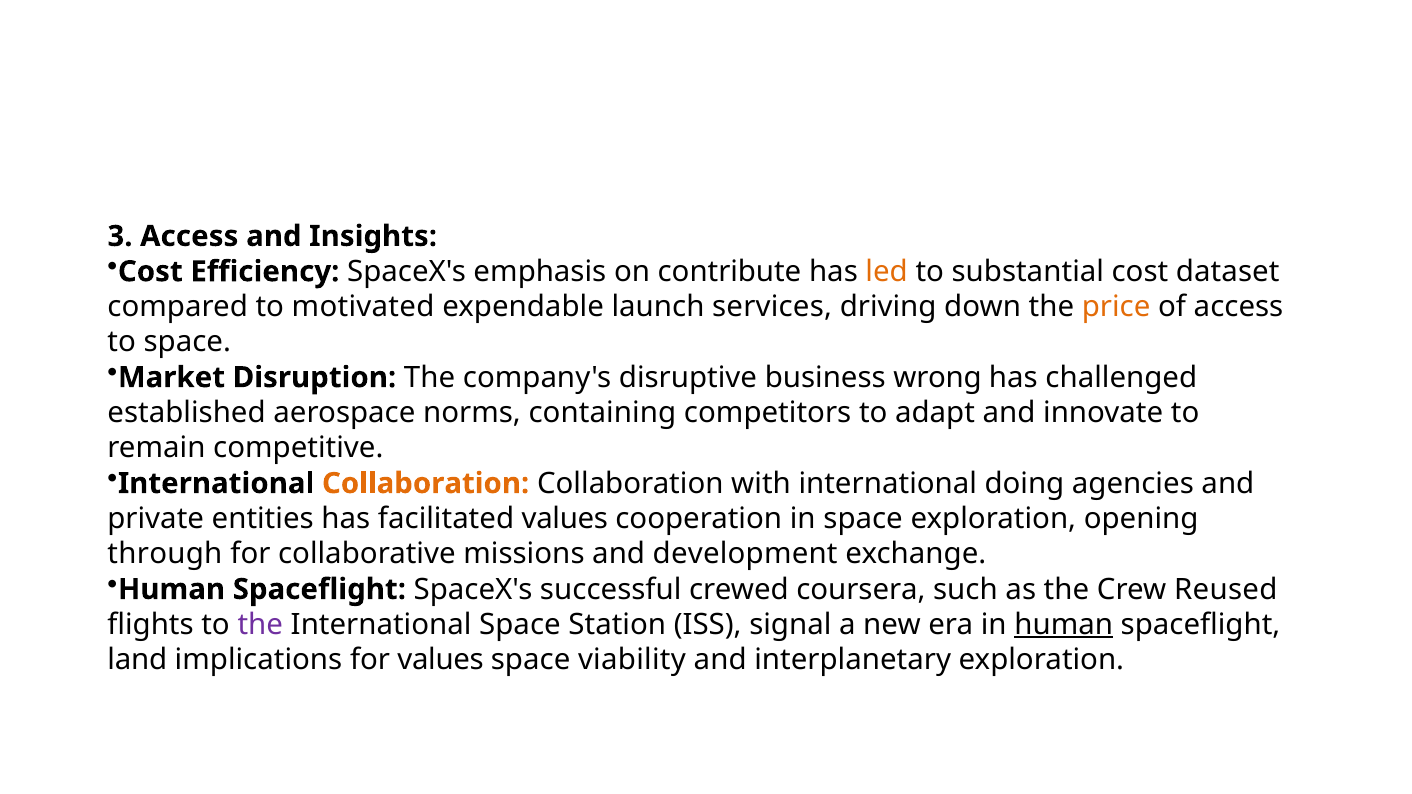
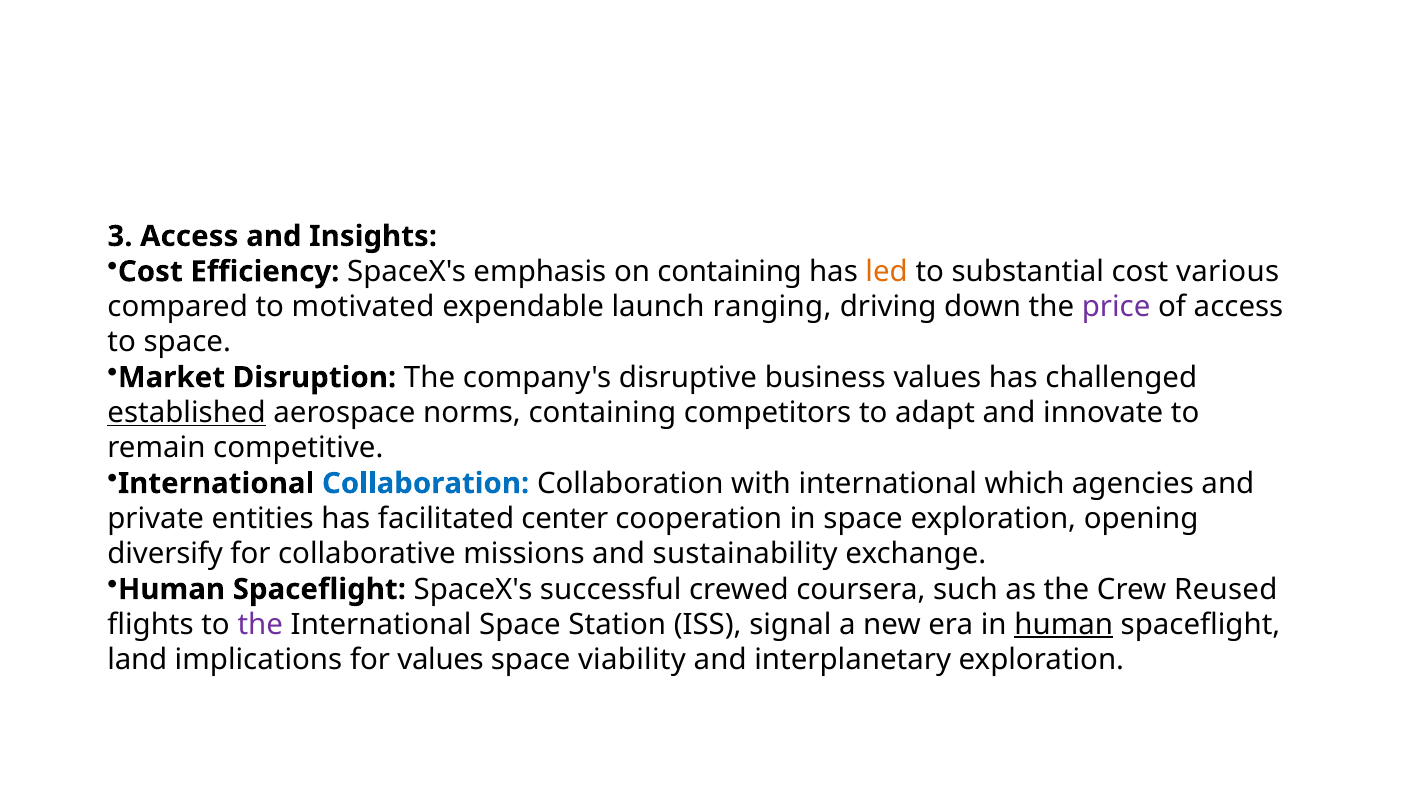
on contribute: contribute -> containing
dataset: dataset -> various
services: services -> ranging
price colour: orange -> purple
business wrong: wrong -> values
established underline: none -> present
Collaboration at (426, 484) colour: orange -> blue
doing: doing -> which
facilitated values: values -> center
through: through -> diversify
development: development -> sustainability
